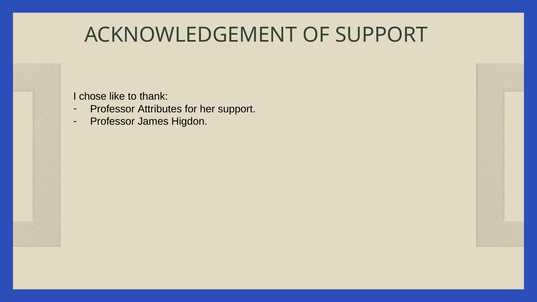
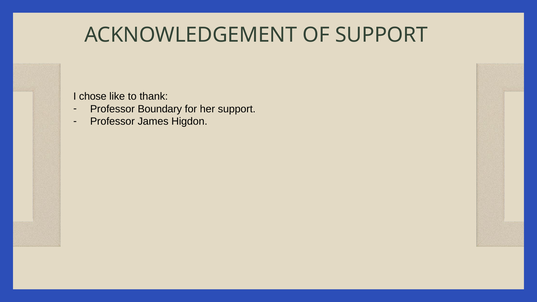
Attributes: Attributes -> Boundary
